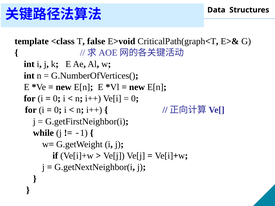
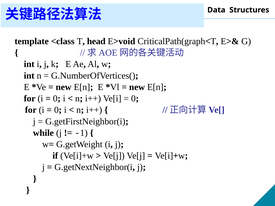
false: false -> head
